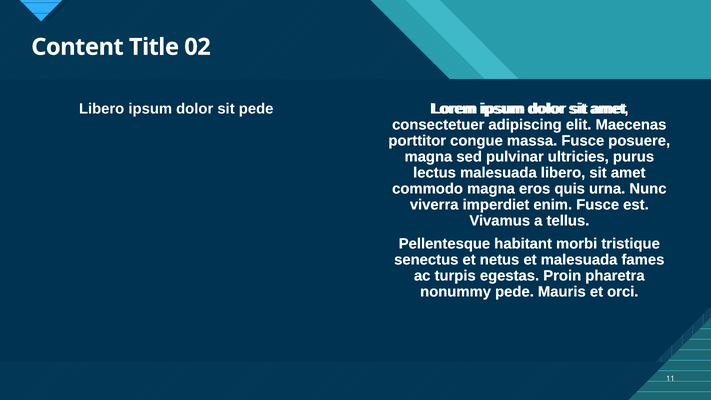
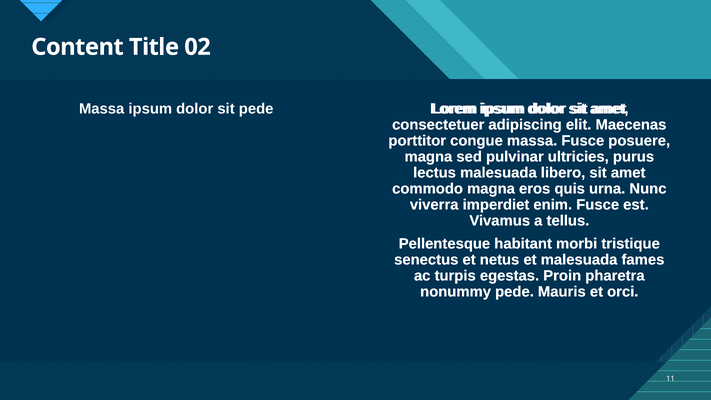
Libero at (102, 109): Libero -> Massa
